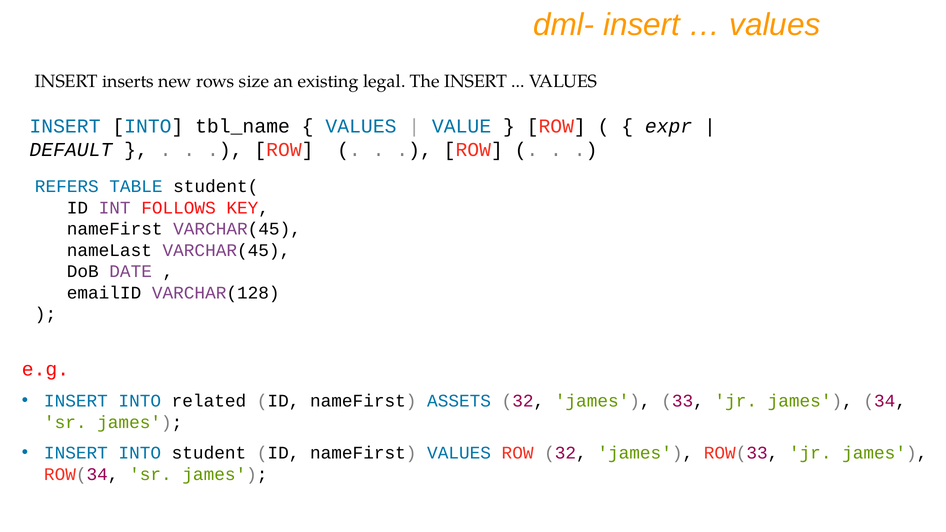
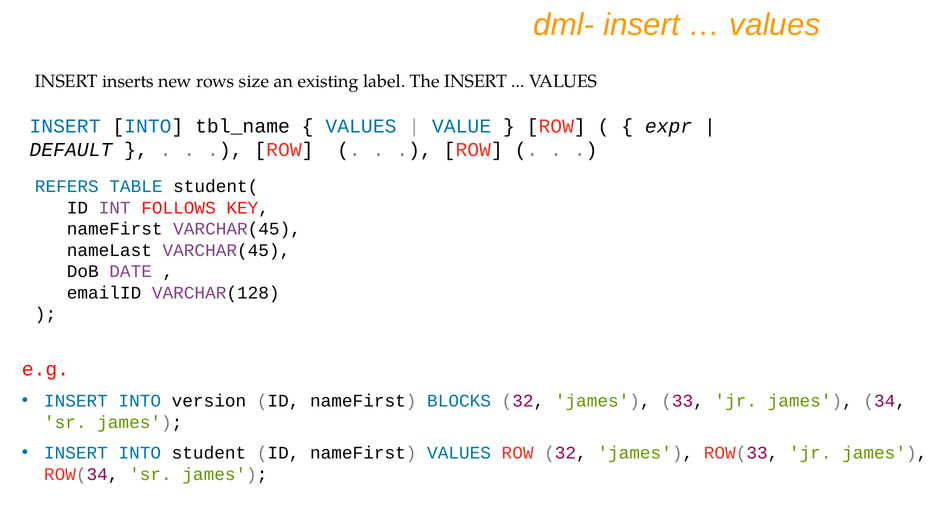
legal: legal -> label
related: related -> version
ASSETS: ASSETS -> BLOCKS
